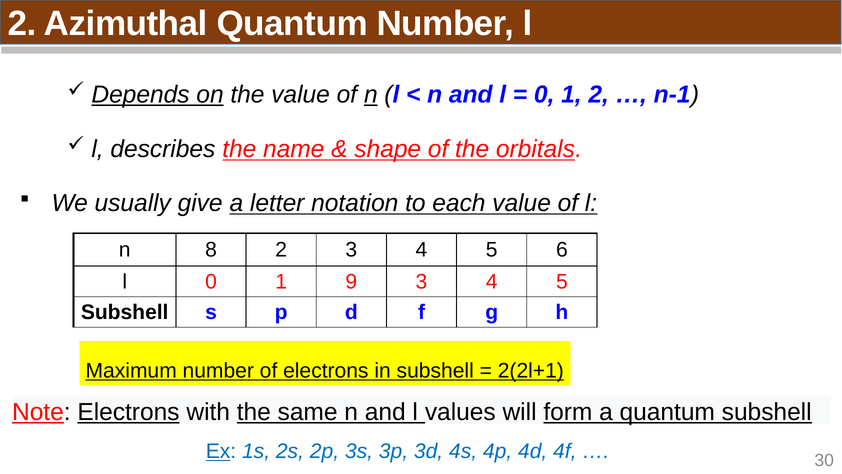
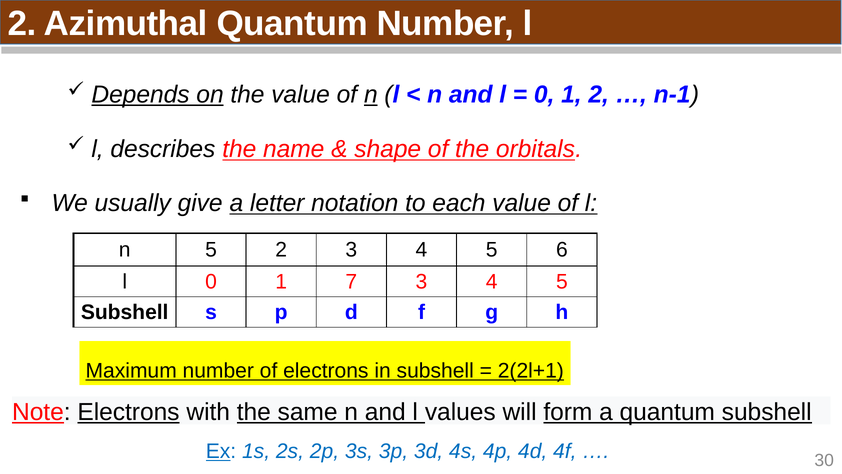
n 8: 8 -> 5
9: 9 -> 7
